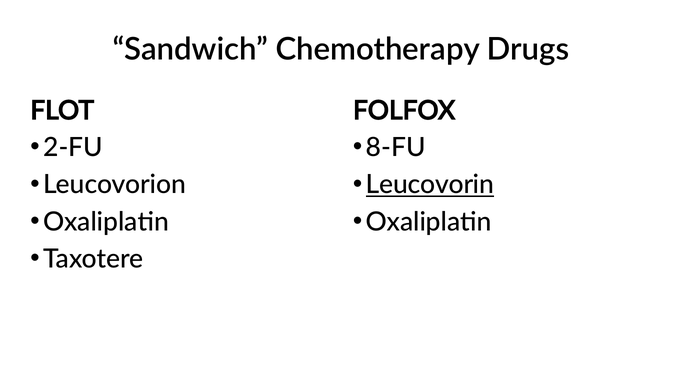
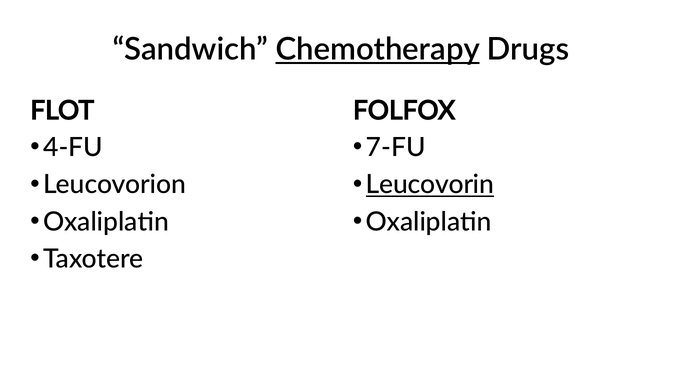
Chemotherapy underline: none -> present
2-FU: 2-FU -> 4-FU
8-FU: 8-FU -> 7-FU
